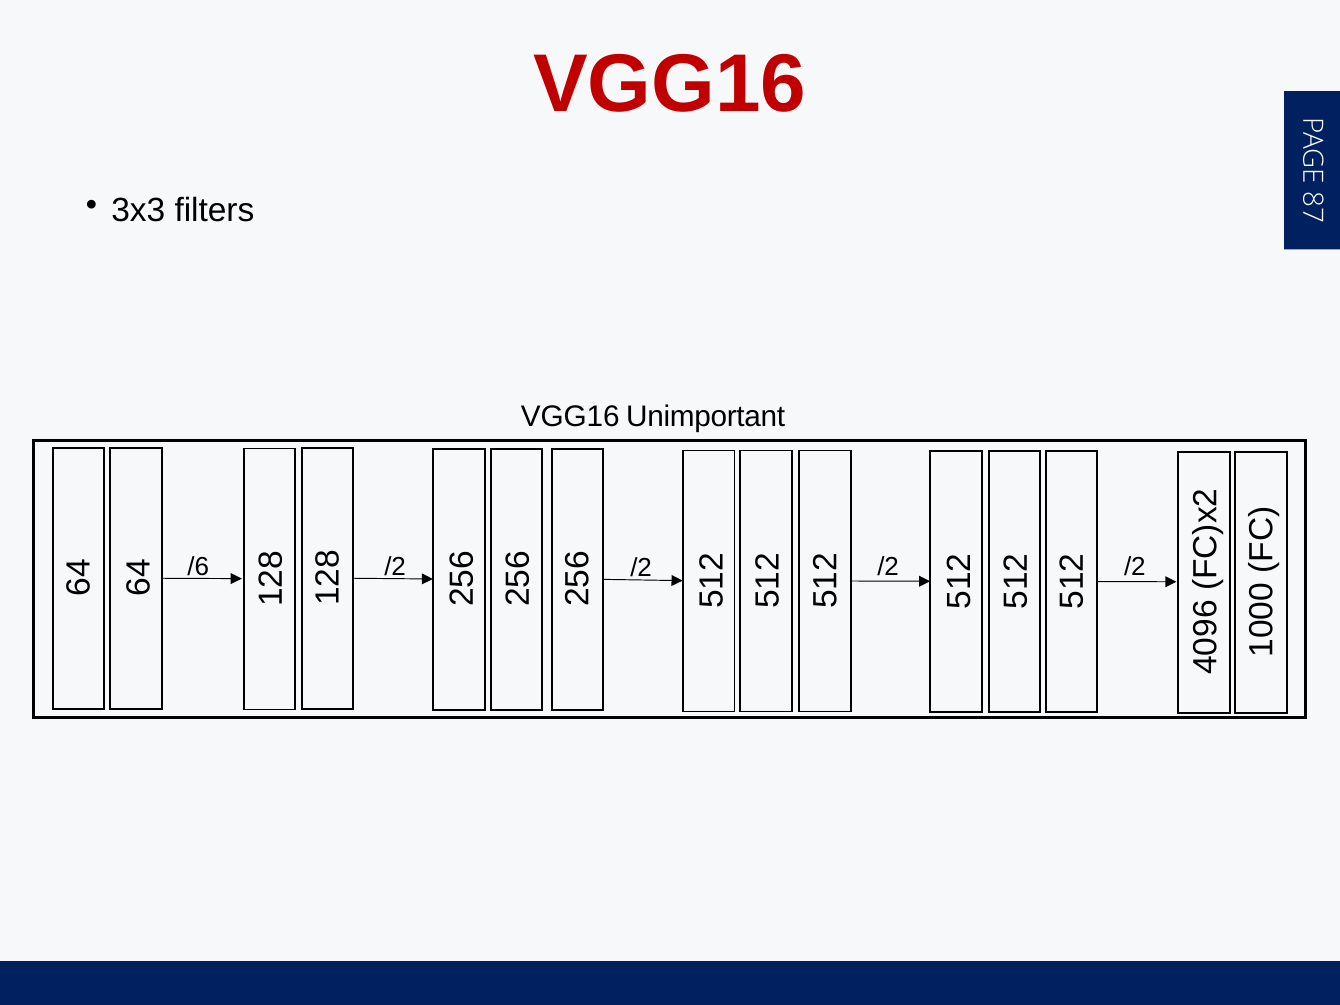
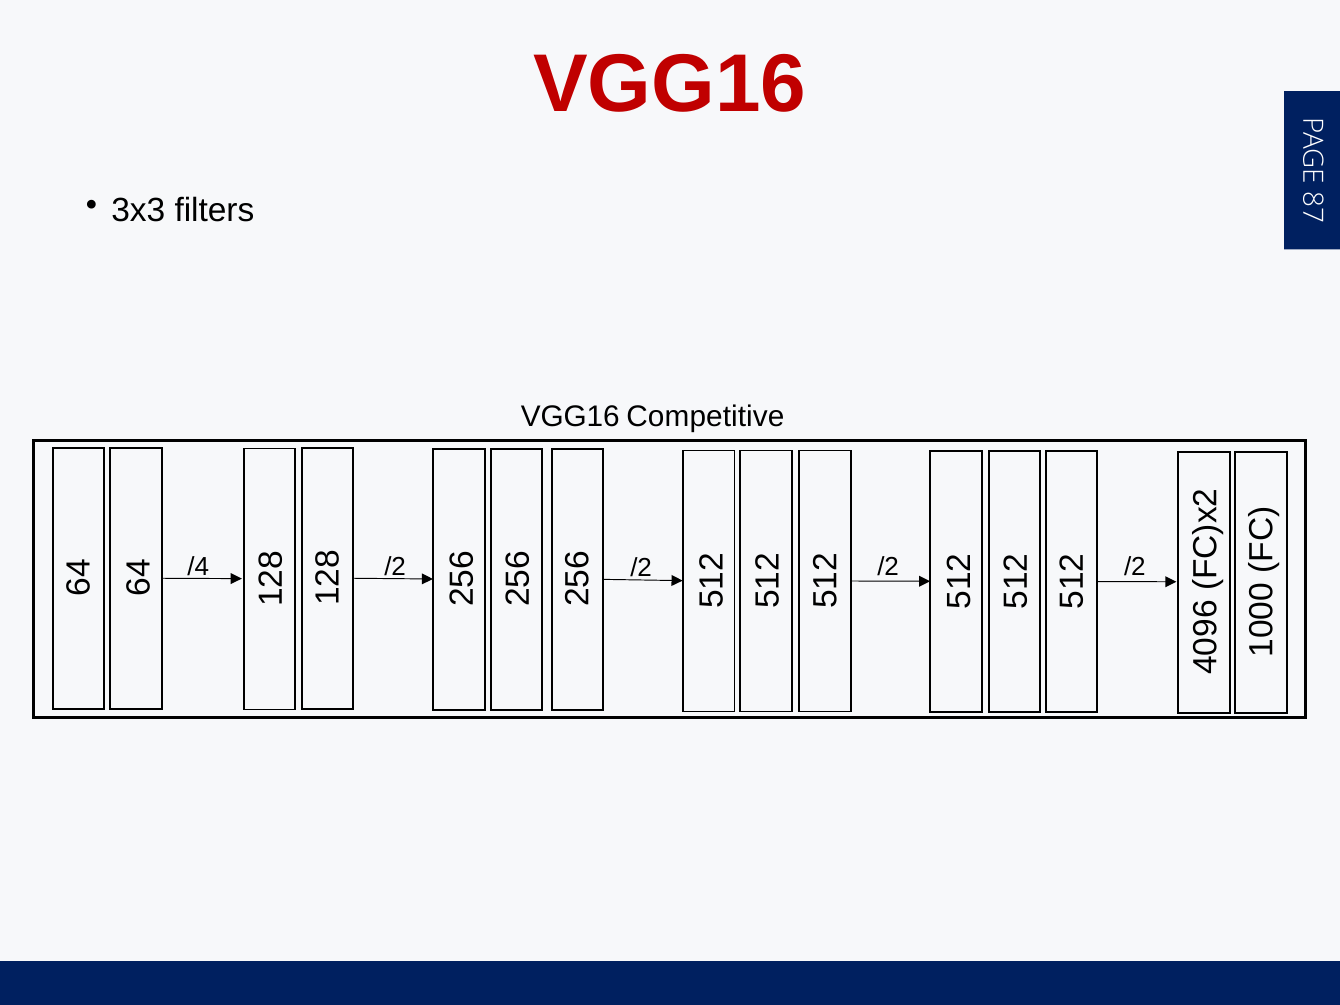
Unimportant: Unimportant -> Competitive
/6: /6 -> /4
